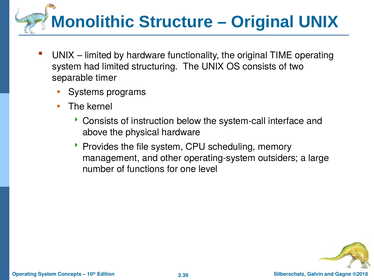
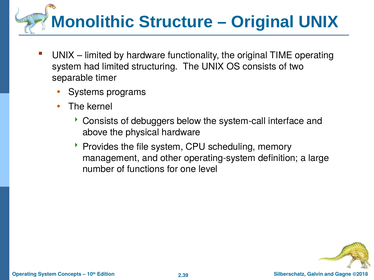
instruction: instruction -> debuggers
outsiders: outsiders -> definition
